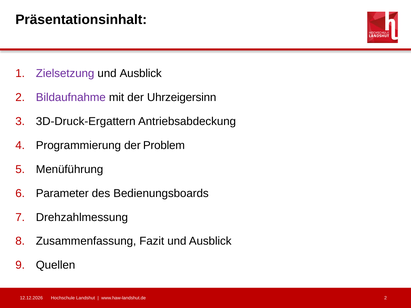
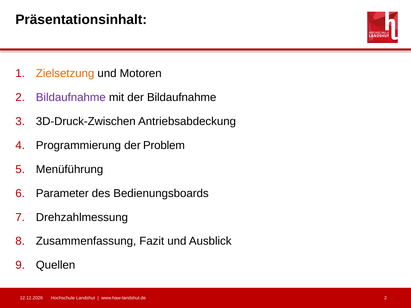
Zielsetzung colour: purple -> orange
Ausblick at (141, 74): Ausblick -> Motoren
der Uhrzeigersinn: Uhrzeigersinn -> Bildaufnahme
3D-Druck-Ergattern: 3D-Druck-Ergattern -> 3D-Druck-Zwischen
